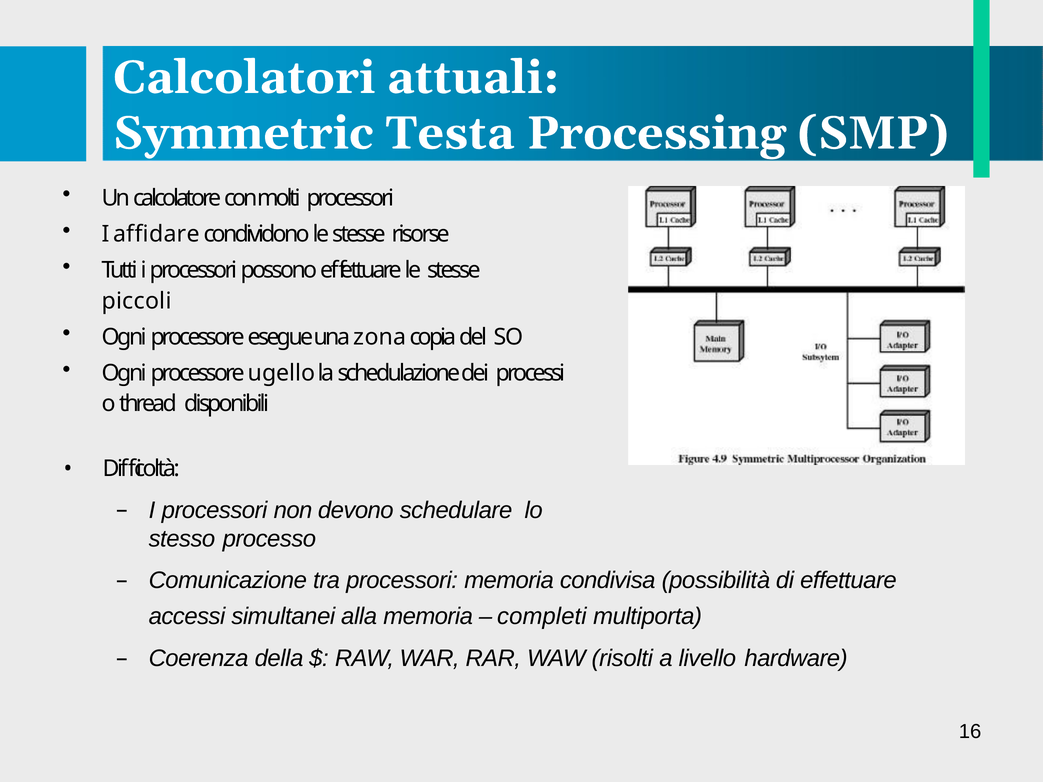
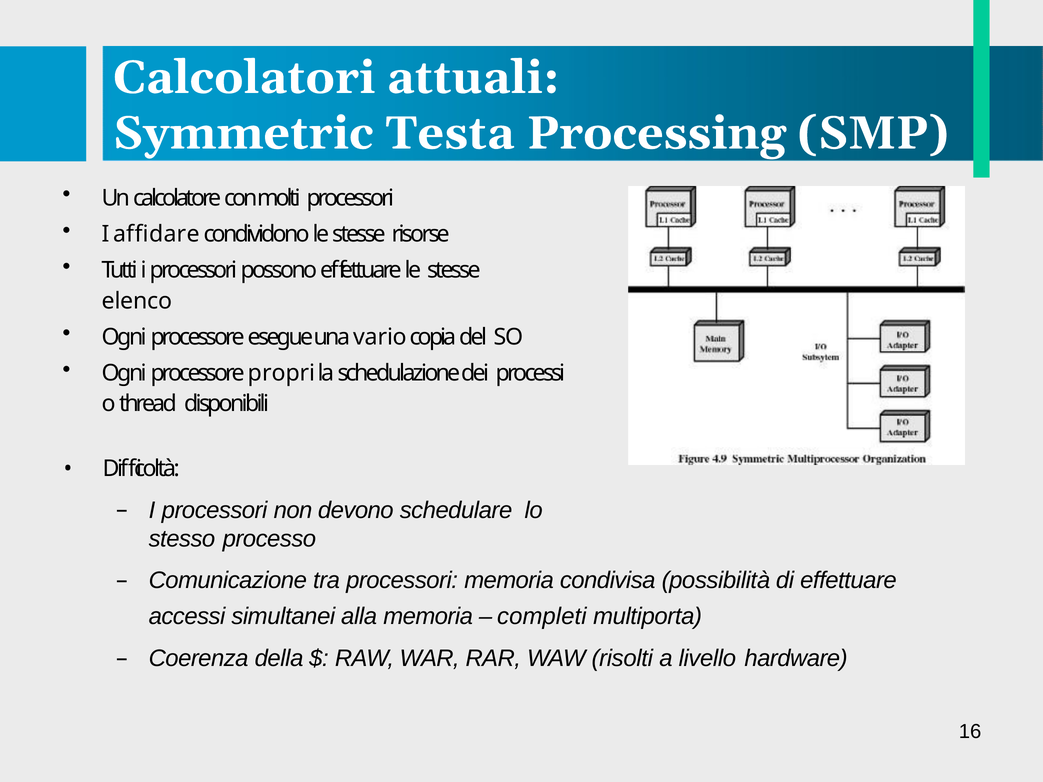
piccoli: piccoli -> elenco
zona: zona -> vario
ugello: ugello -> propri
